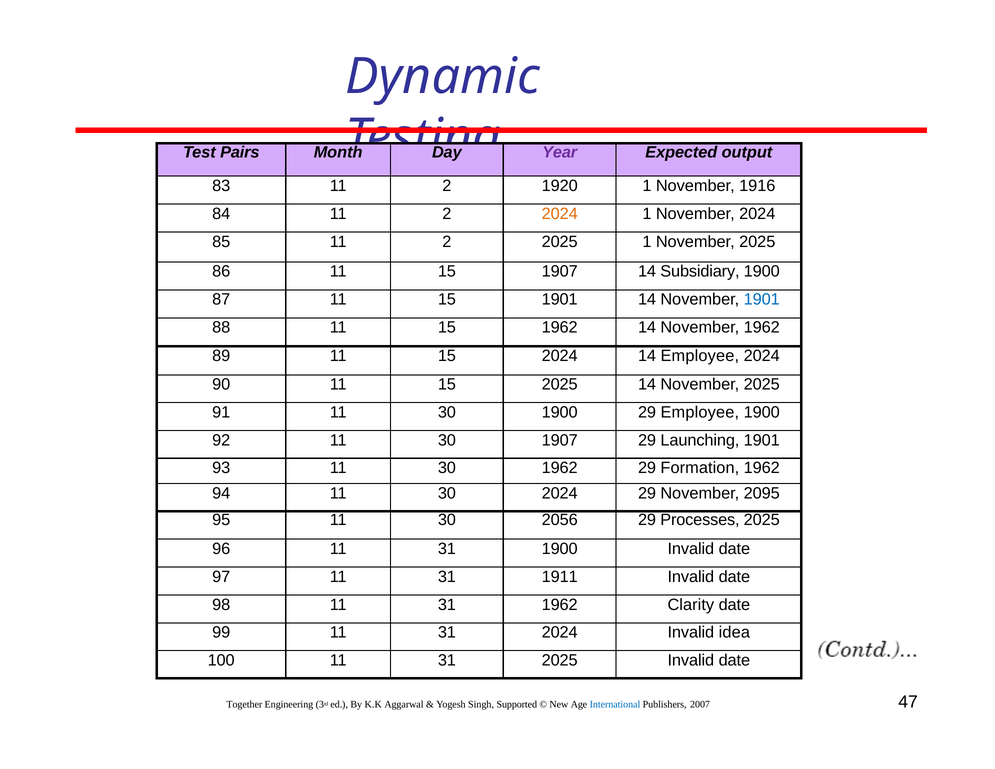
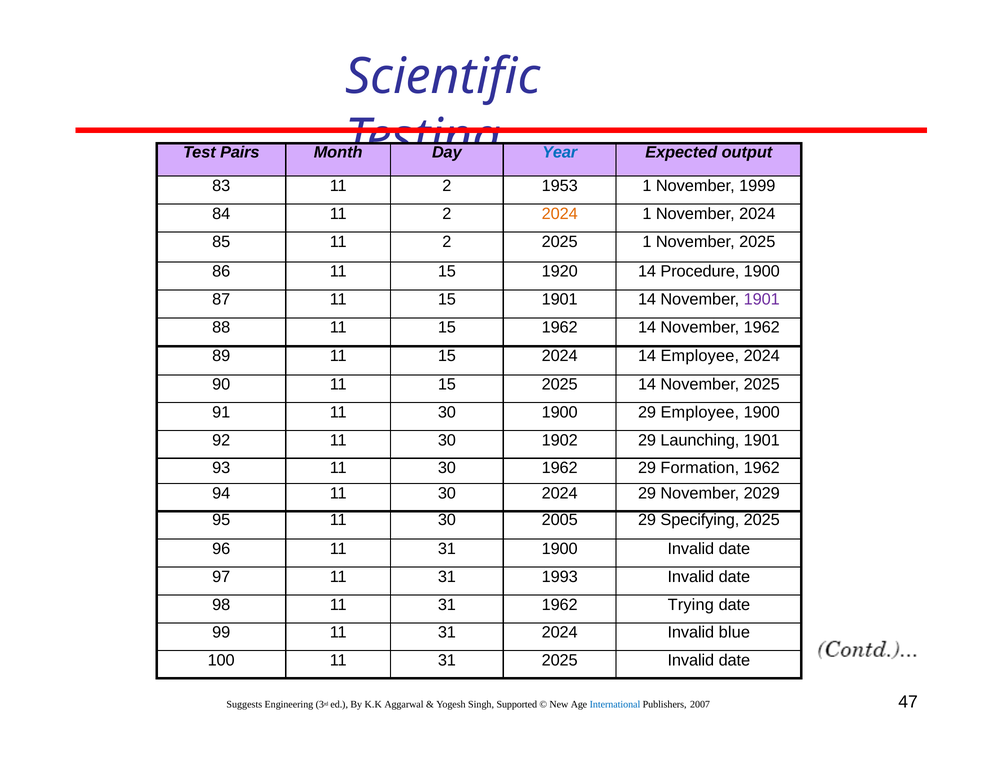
Dynamic: Dynamic -> Scientific
Year colour: purple -> blue
1920: 1920 -> 1953
1916: 1916 -> 1999
15 1907: 1907 -> 1920
Subsidiary: Subsidiary -> Procedure
1901 at (762, 300) colour: blue -> purple
30 1907: 1907 -> 1902
2095: 2095 -> 2029
2056: 2056 -> 2005
Processes: Processes -> Specifying
1911: 1911 -> 1993
Clarity: Clarity -> Trying
idea: idea -> blue
Together: Together -> Suggests
